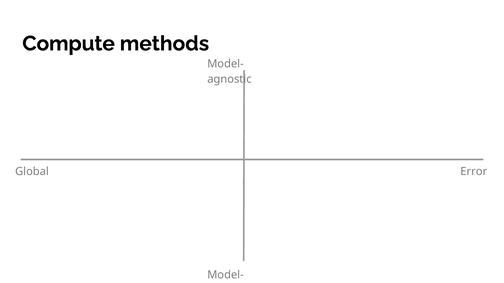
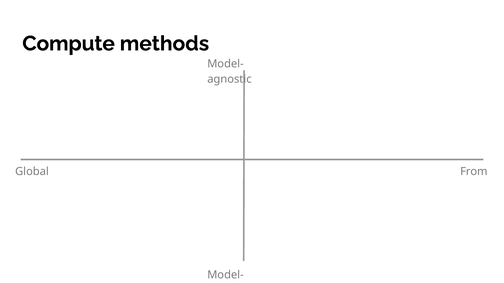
Error: Error -> From
